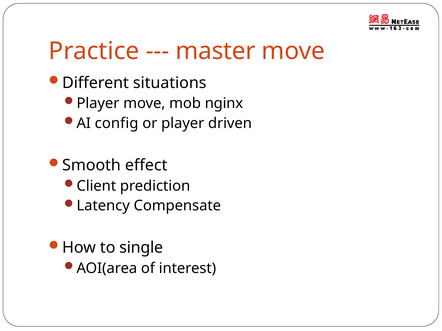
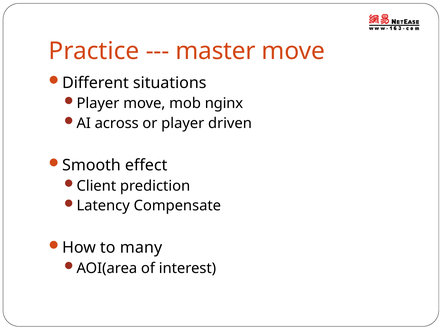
config: config -> across
single: single -> many
